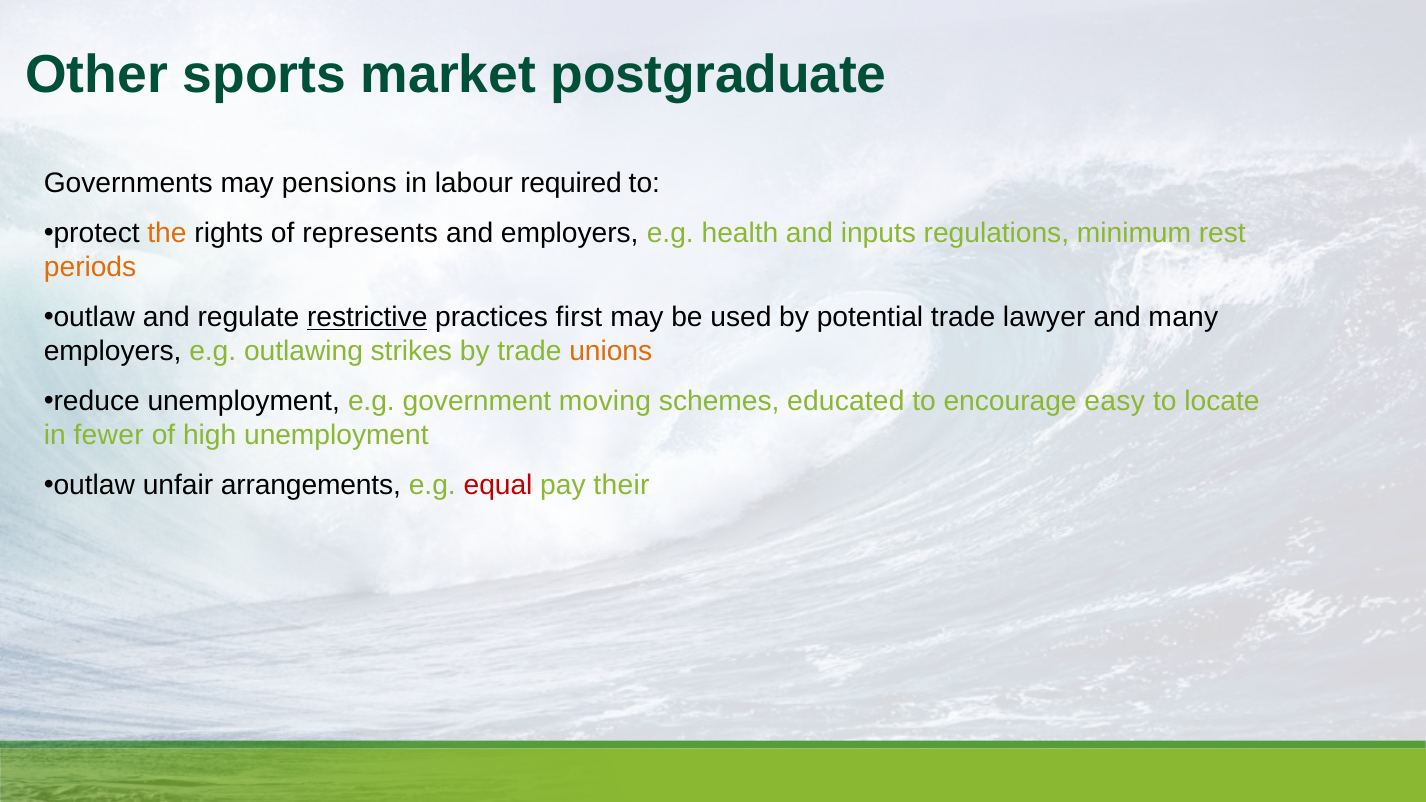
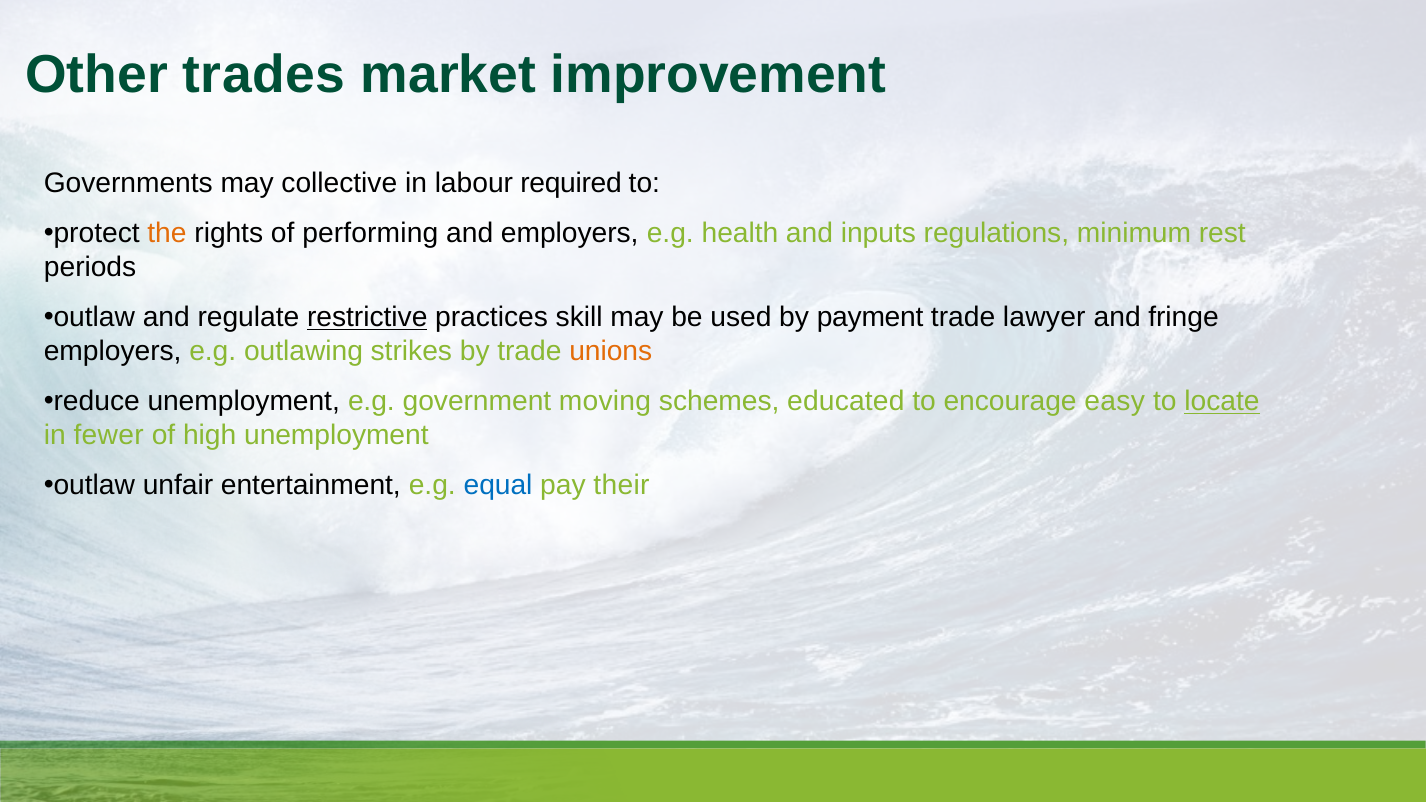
sports: sports -> trades
postgraduate: postgraduate -> improvement
pensions: pensions -> collective
represents: represents -> performing
periods colour: orange -> black
first: first -> skill
potential: potential -> payment
many: many -> fringe
locate underline: none -> present
arrangements: arrangements -> entertainment
equal colour: red -> blue
